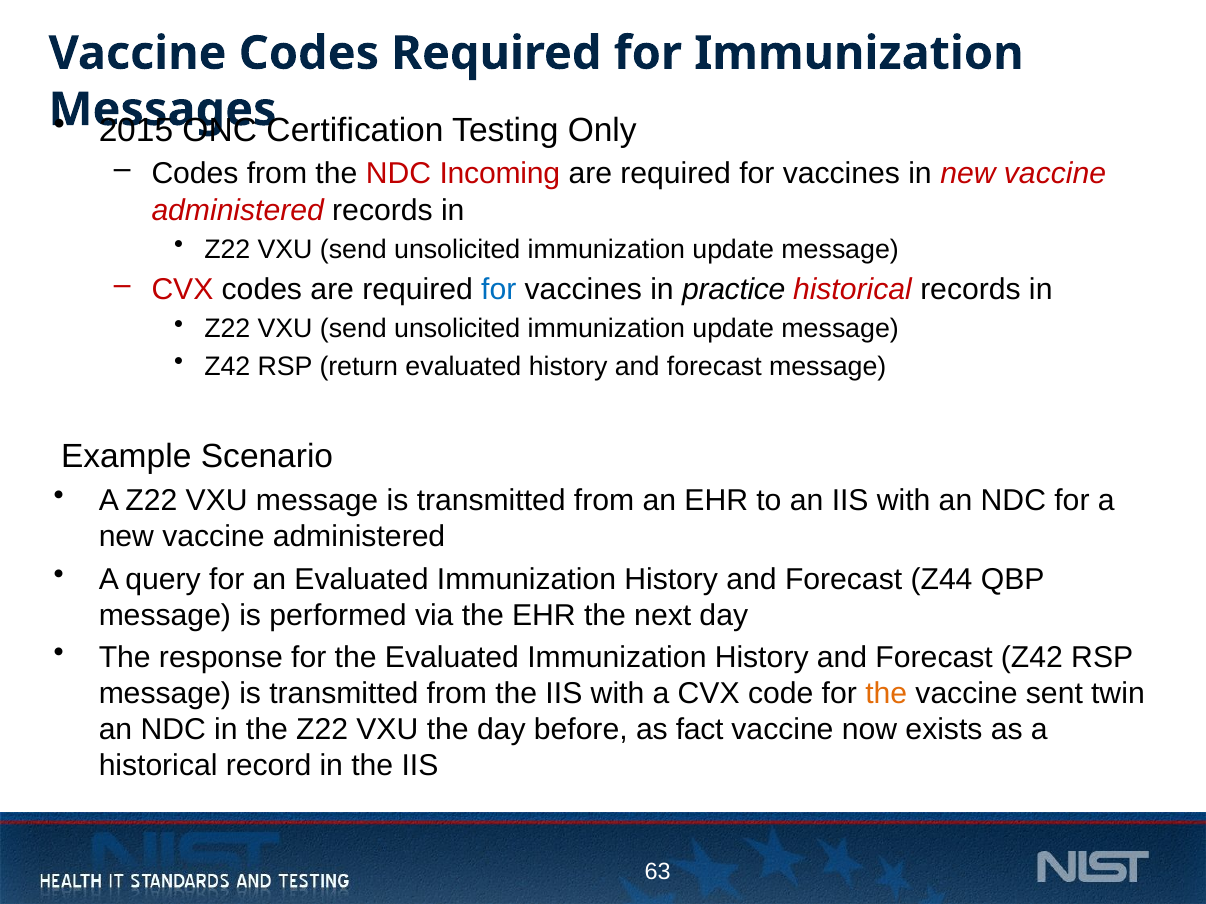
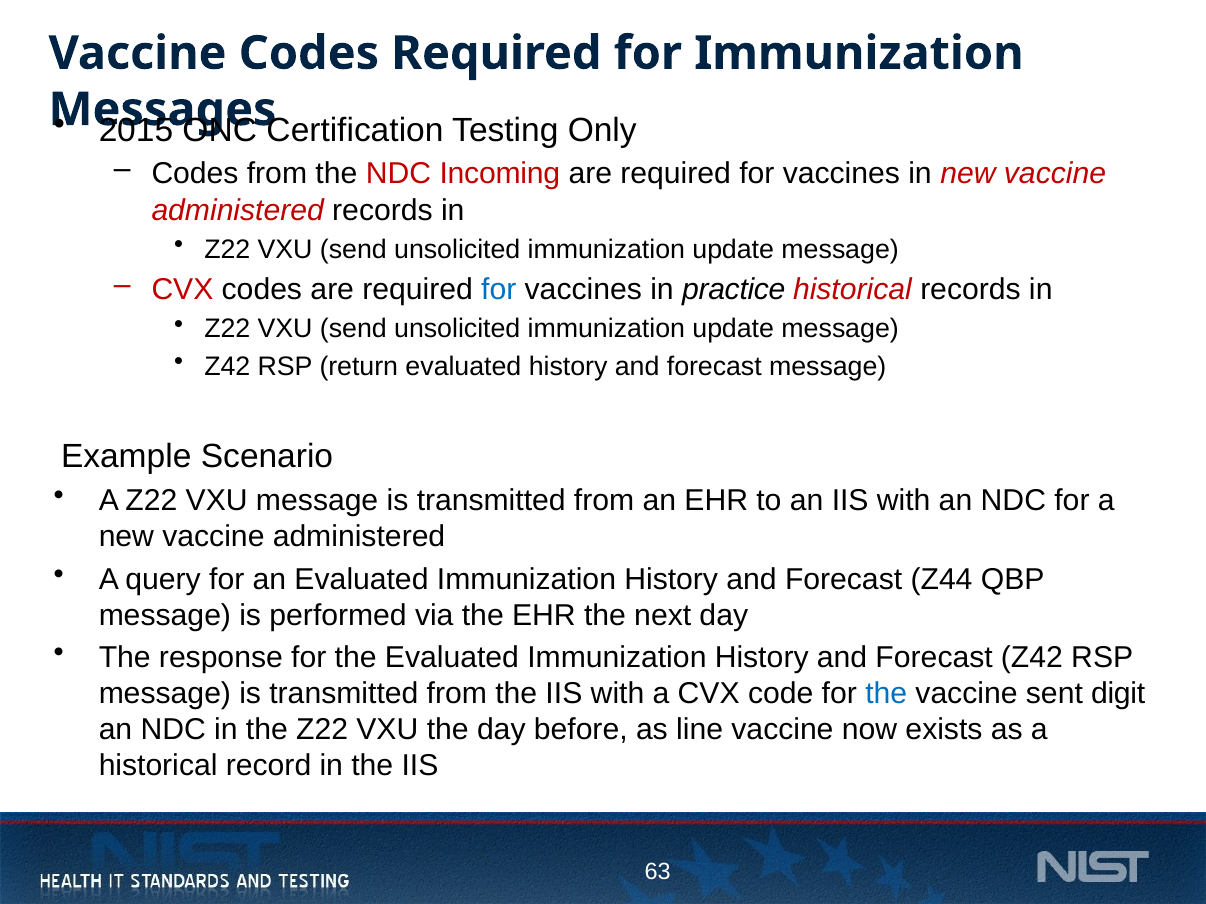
the at (886, 694) colour: orange -> blue
twin: twin -> digit
fact: fact -> line
